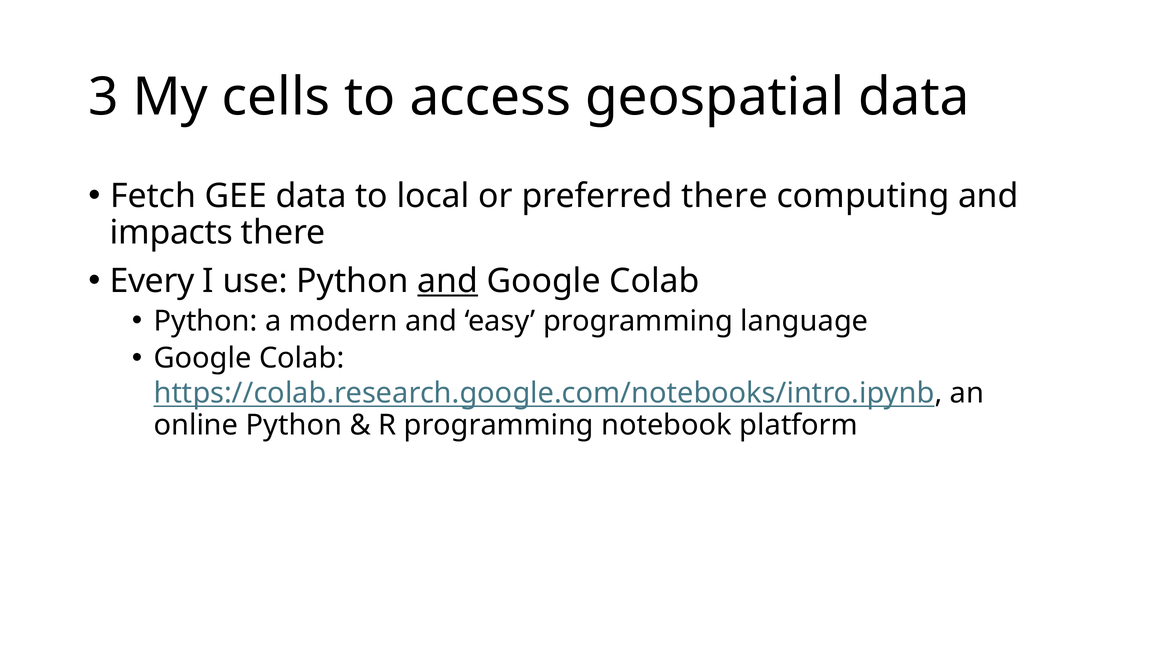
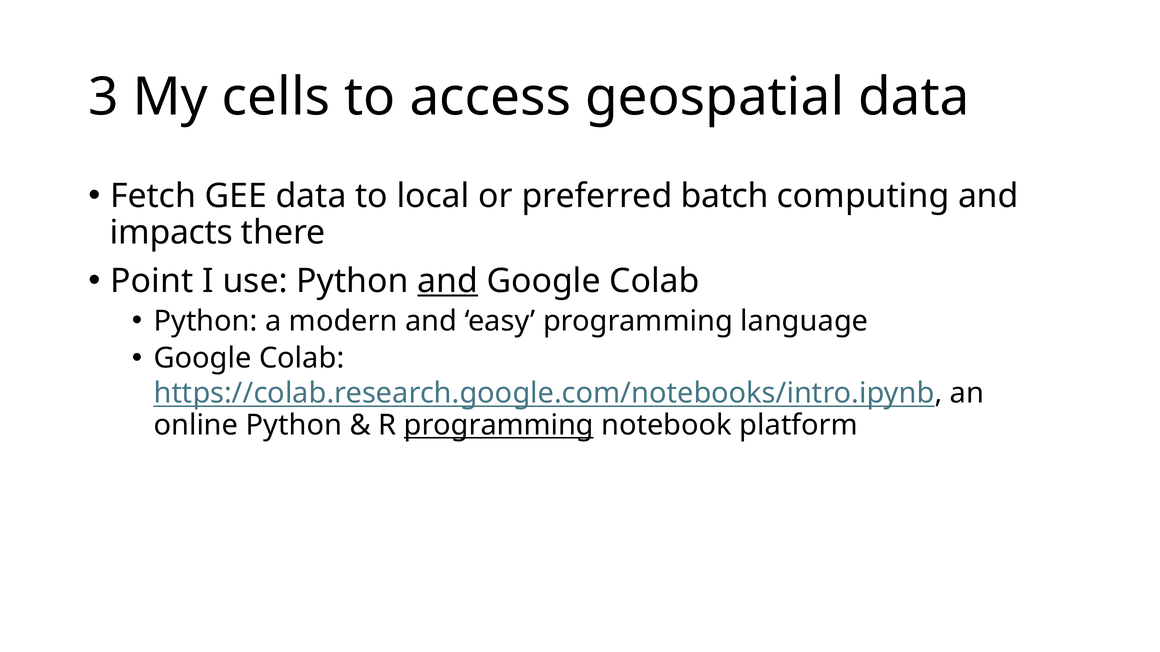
preferred there: there -> batch
Every: Every -> Point
programming at (499, 426) underline: none -> present
